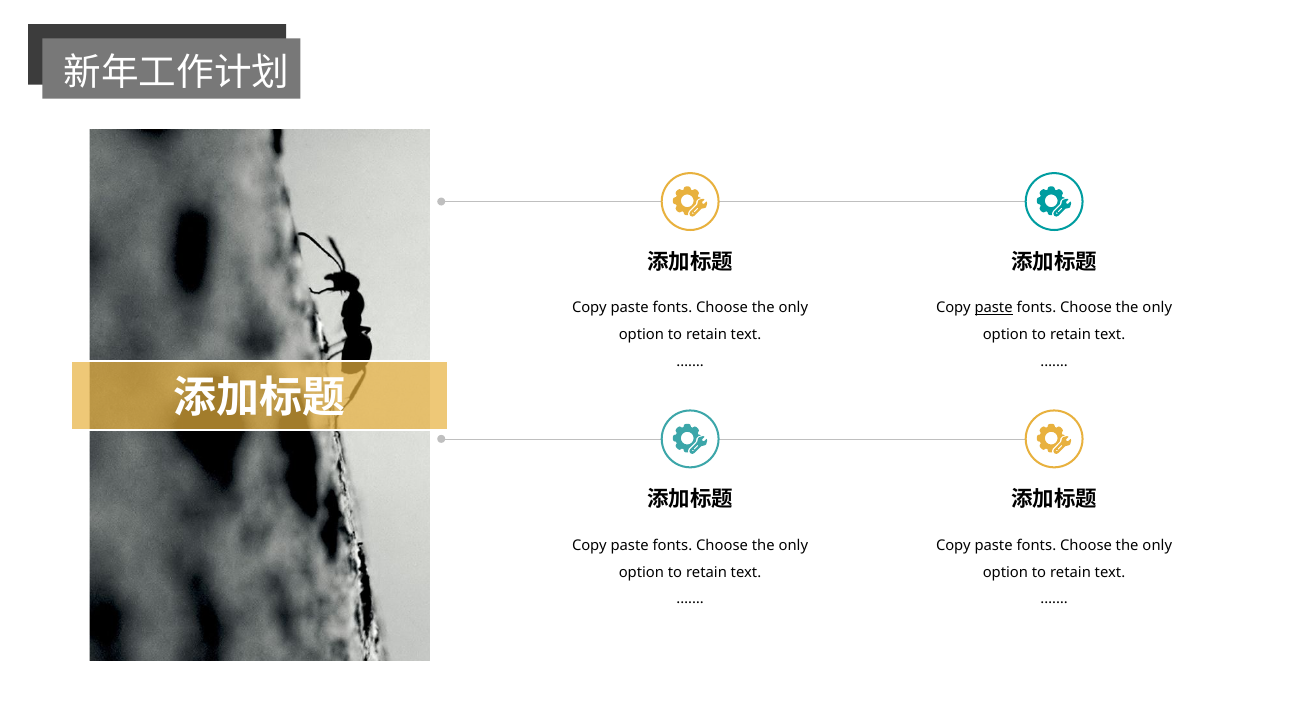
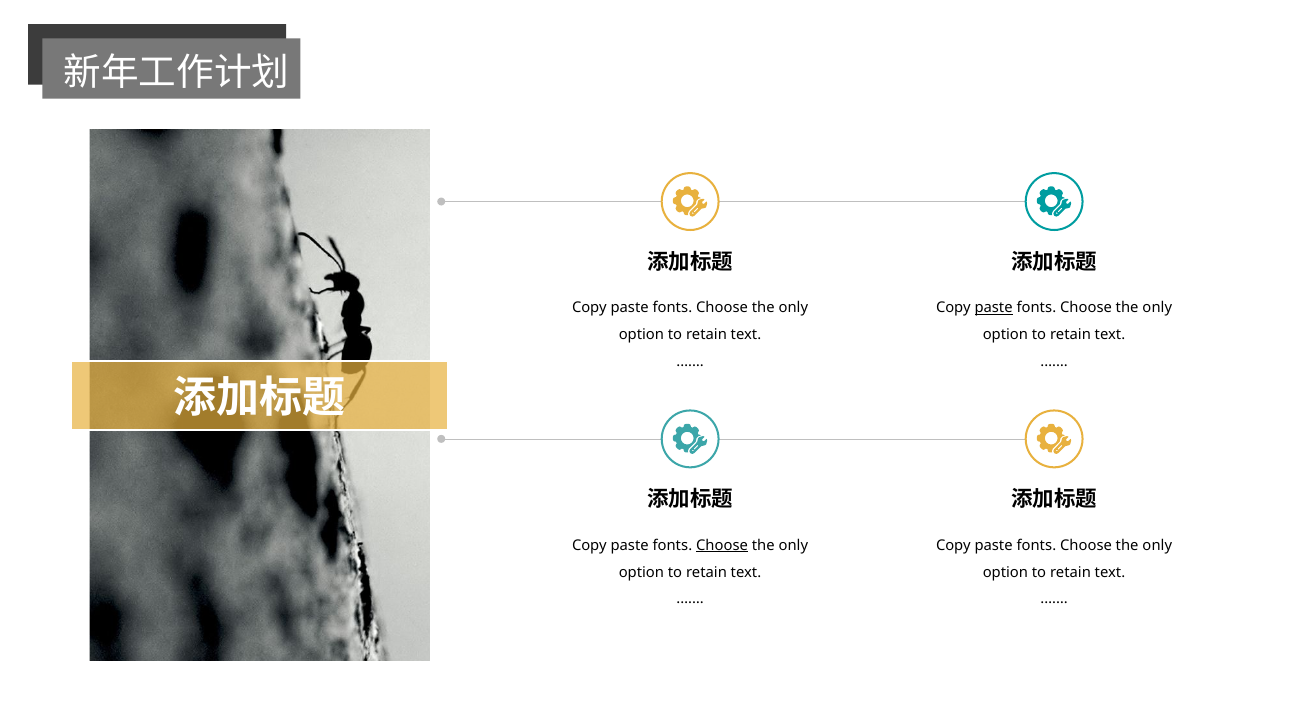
Choose at (722, 545) underline: none -> present
